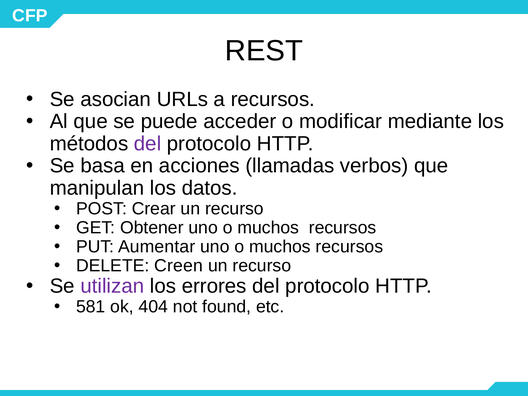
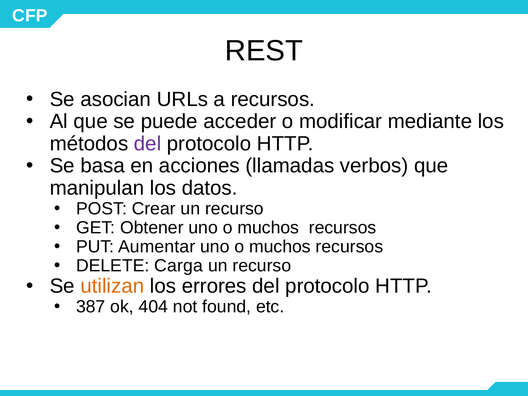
Creen: Creen -> Carga
utilizan colour: purple -> orange
581: 581 -> 387
